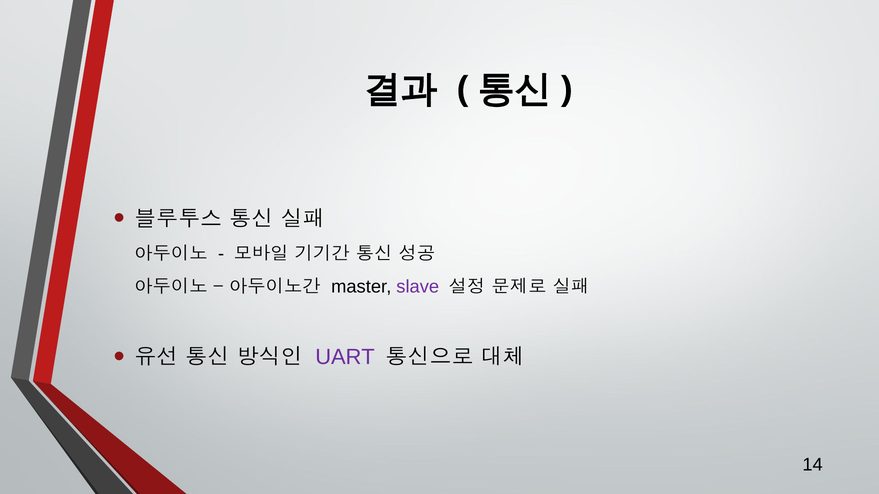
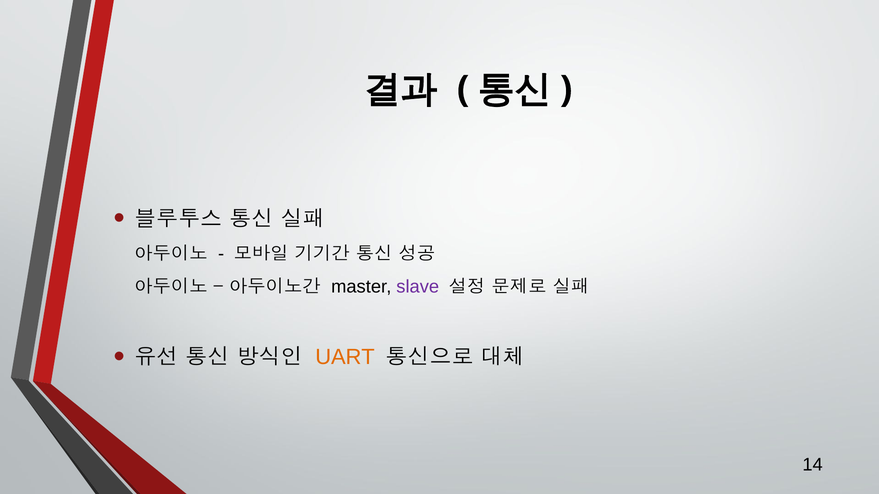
UART colour: purple -> orange
